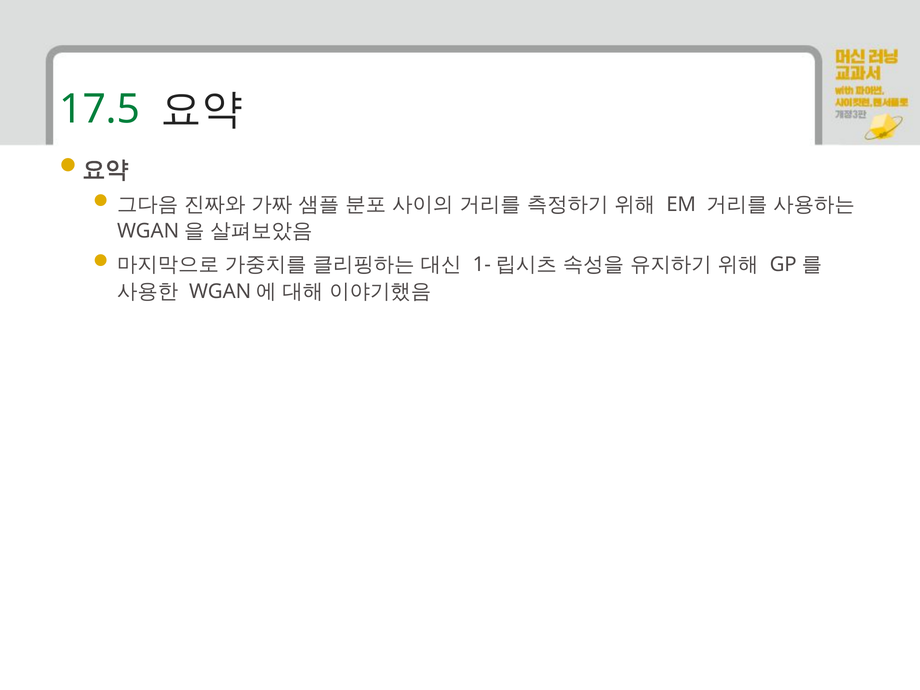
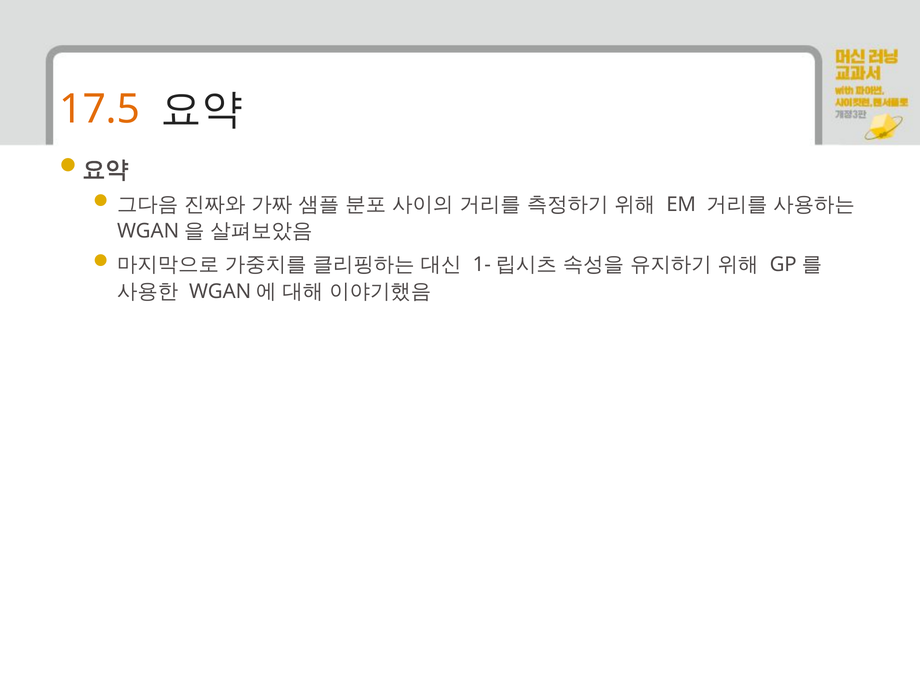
17.5 colour: green -> orange
